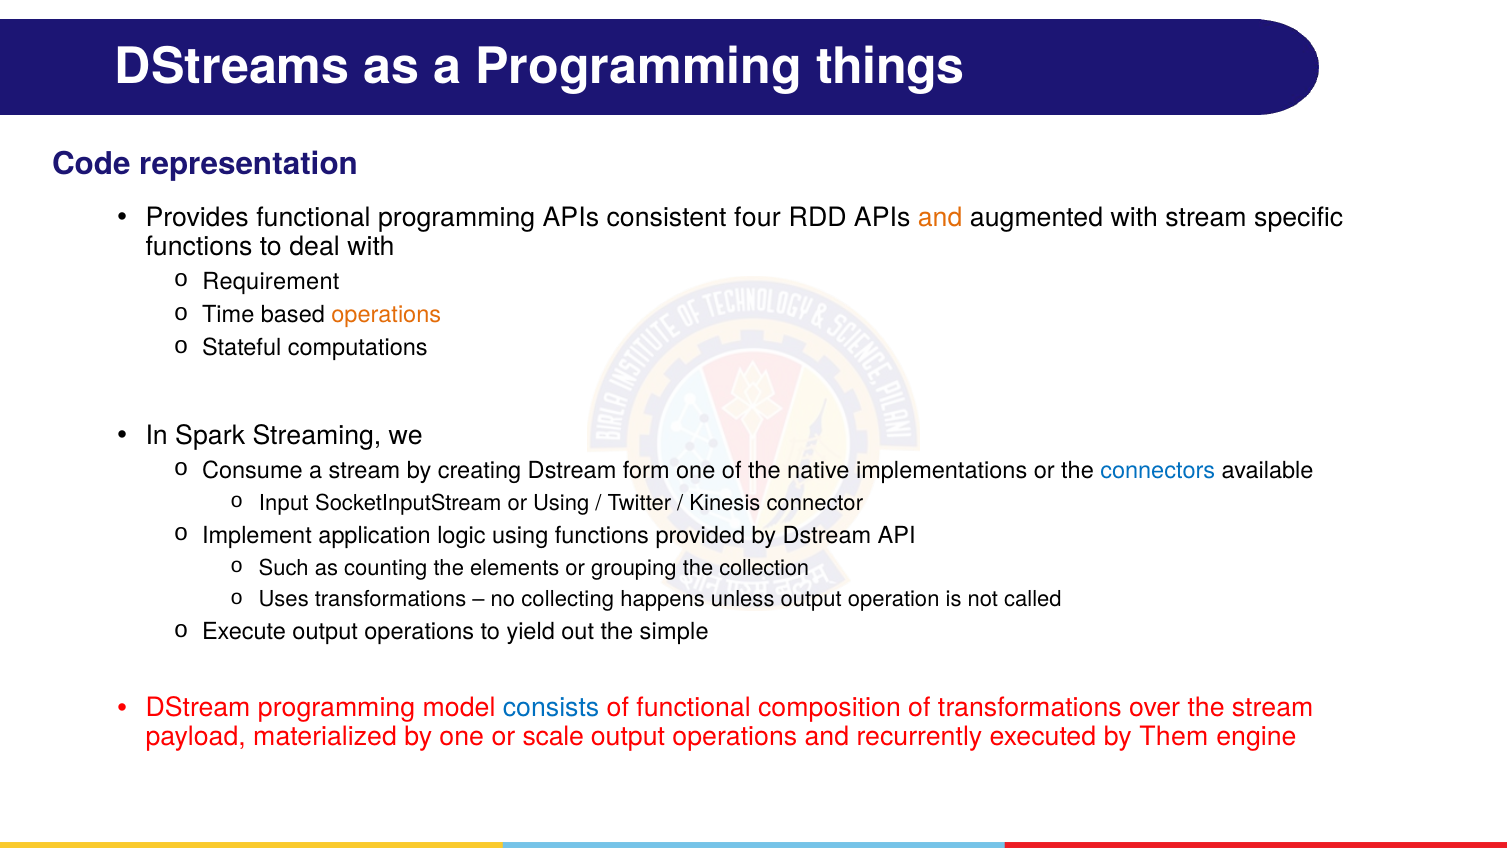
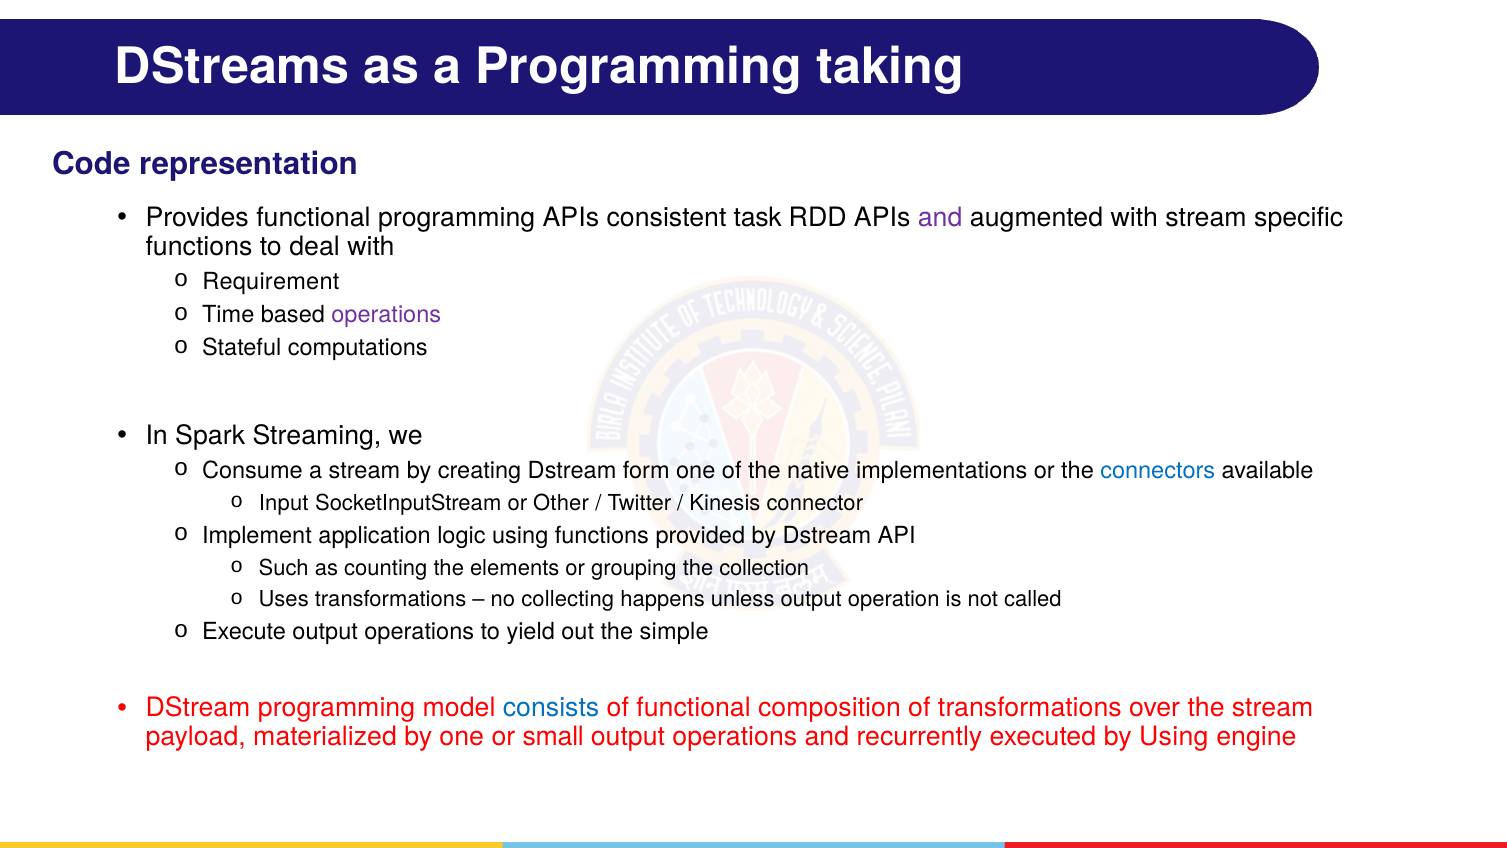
things: things -> taking
four: four -> task
and at (940, 218) colour: orange -> purple
operations at (386, 315) colour: orange -> purple
or Using: Using -> Other
scale: scale -> small
by Them: Them -> Using
